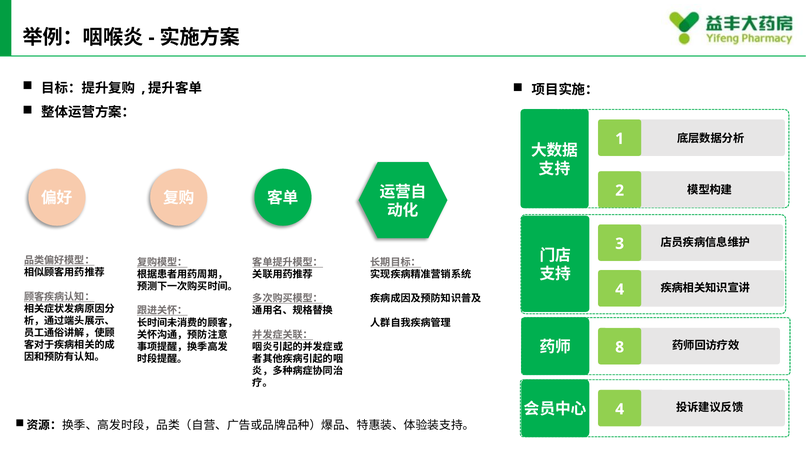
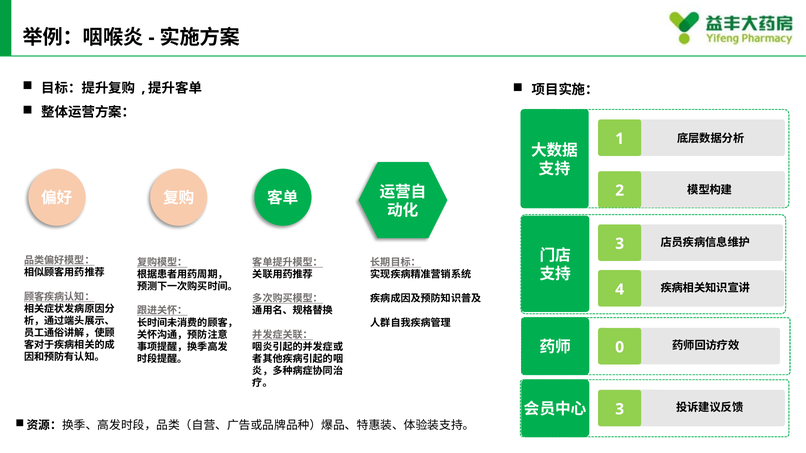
8: 8 -> 0
4 at (620, 410): 4 -> 3
